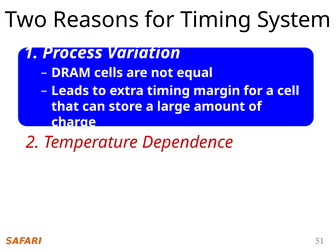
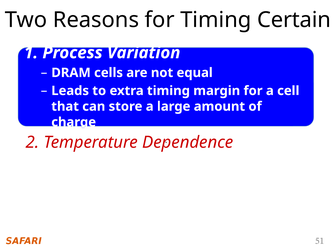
System: System -> Certain
